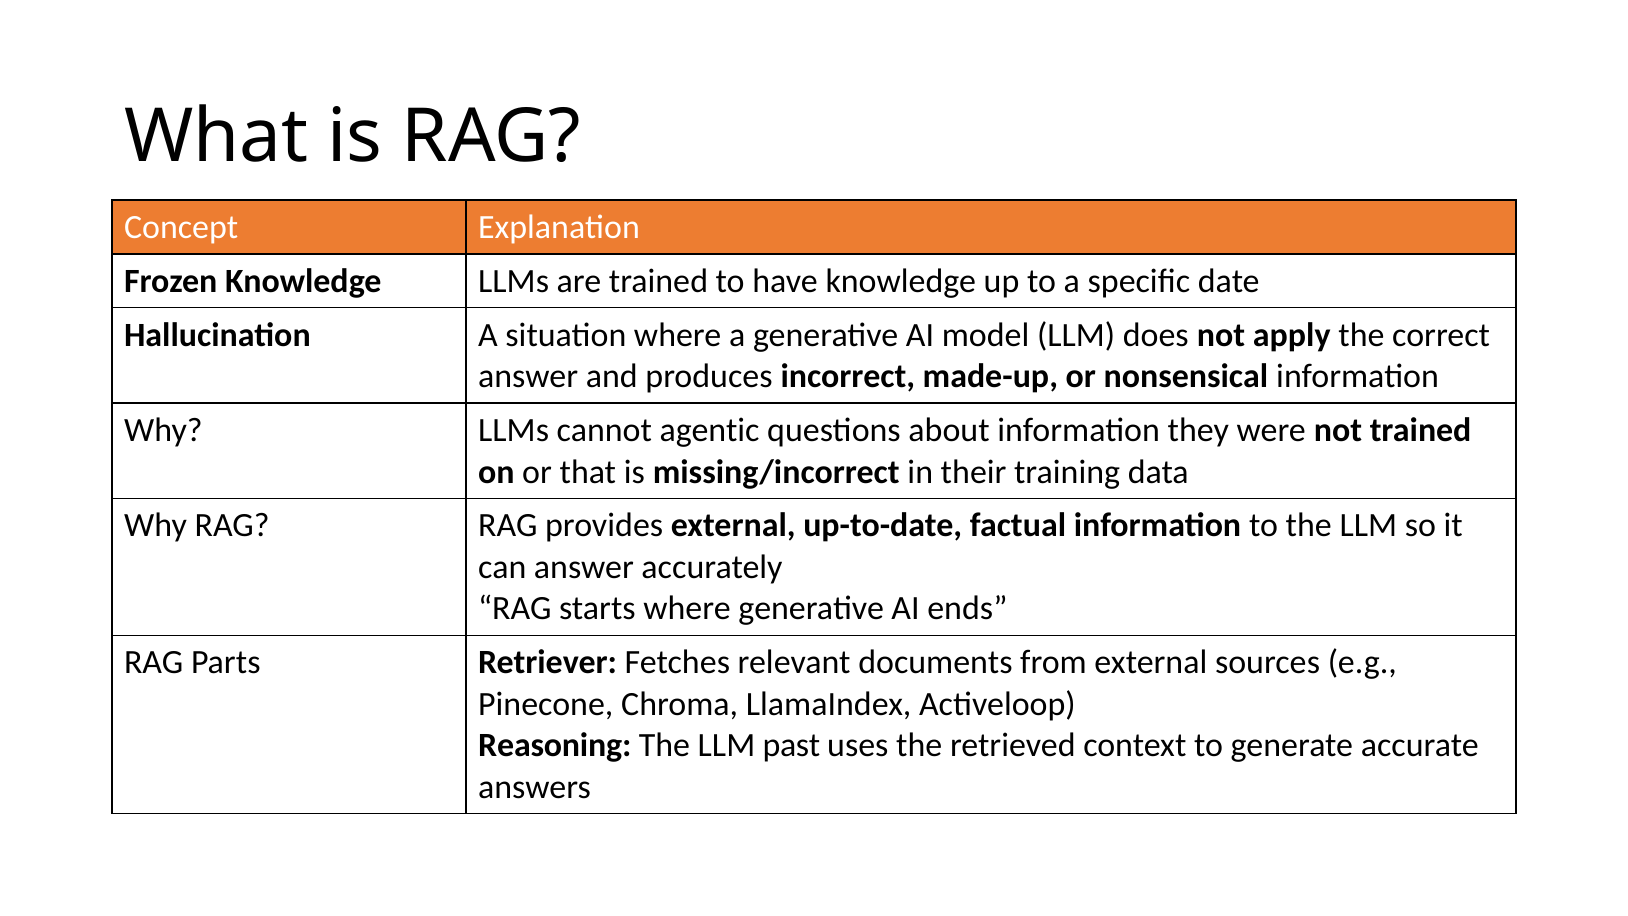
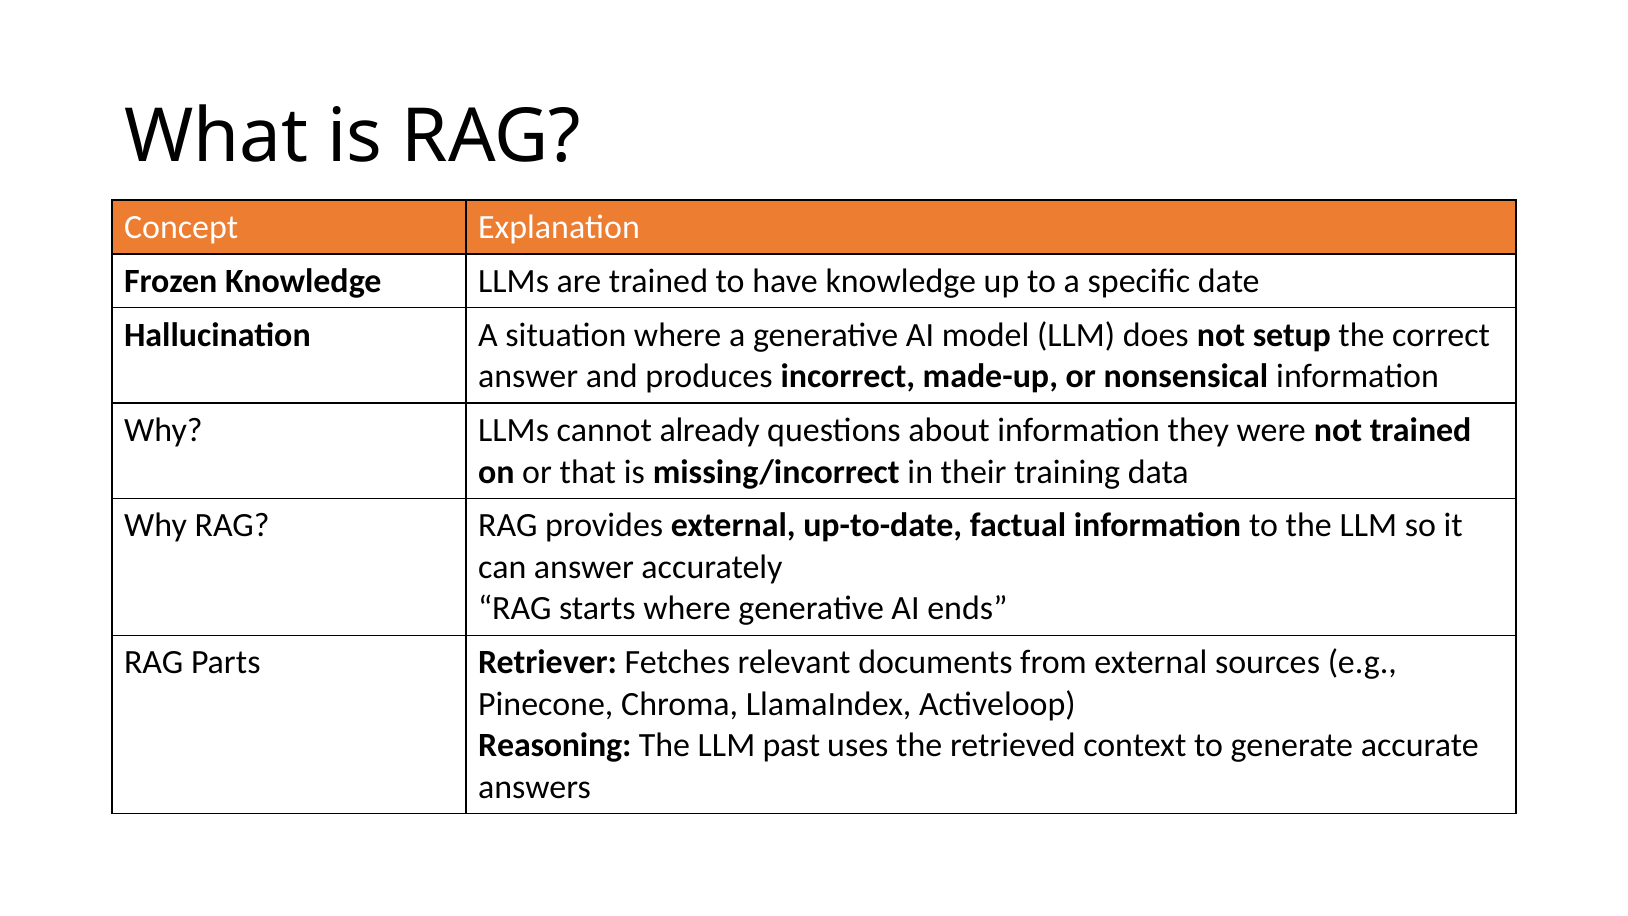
apply: apply -> setup
agentic: agentic -> already
